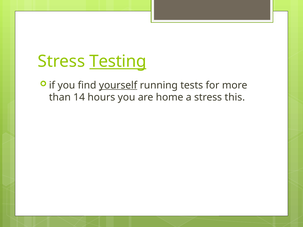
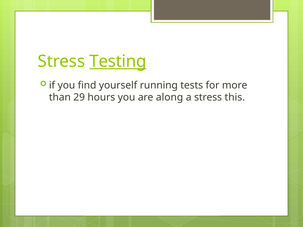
yourself underline: present -> none
14: 14 -> 29
home: home -> along
